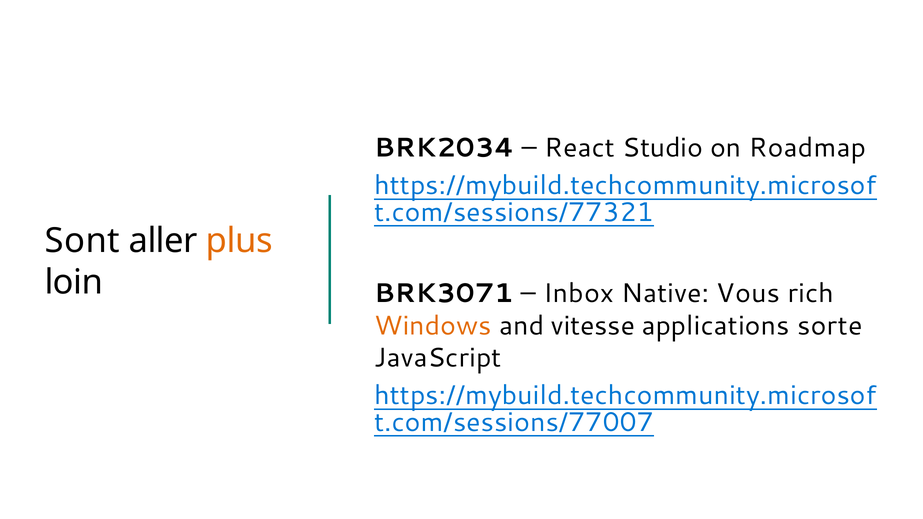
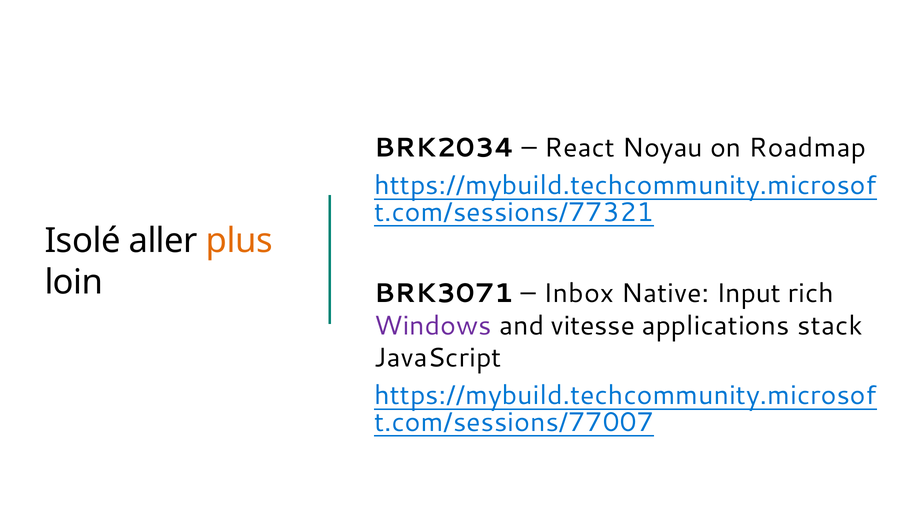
Studio: Studio -> Noyau
Sont: Sont -> Isolé
Vous: Vous -> Input
Windows colour: orange -> purple
sorte: sorte -> stack
